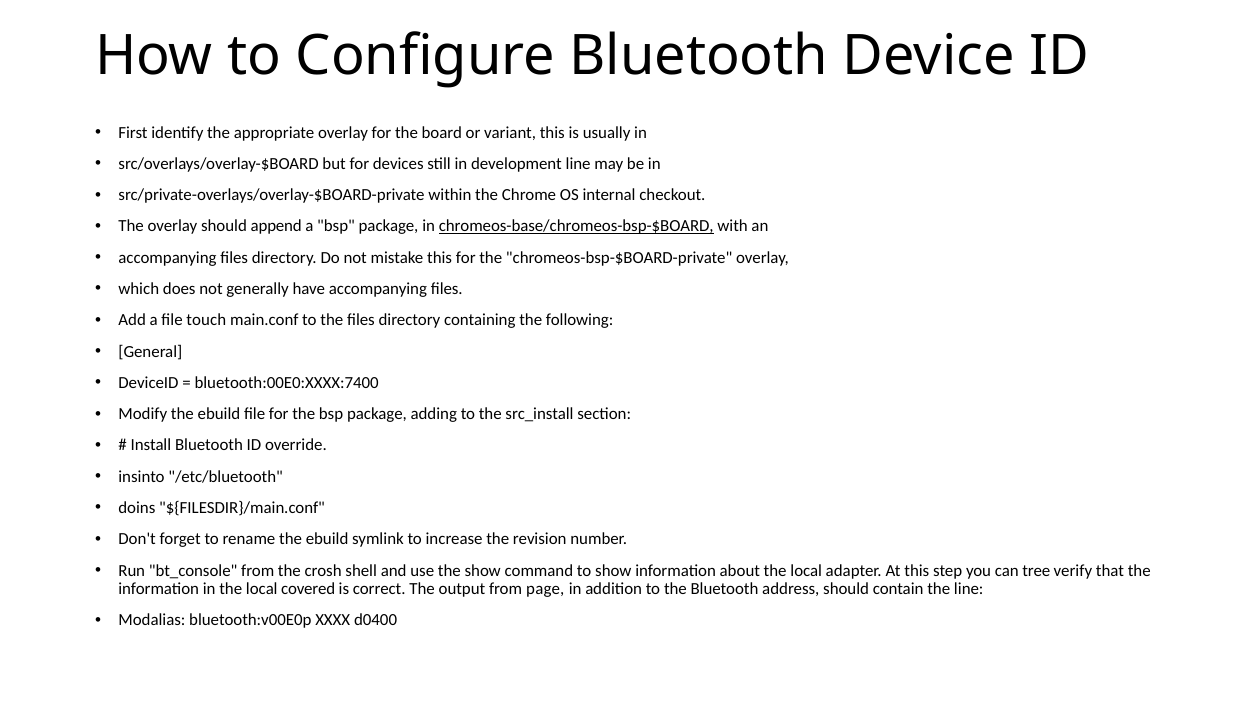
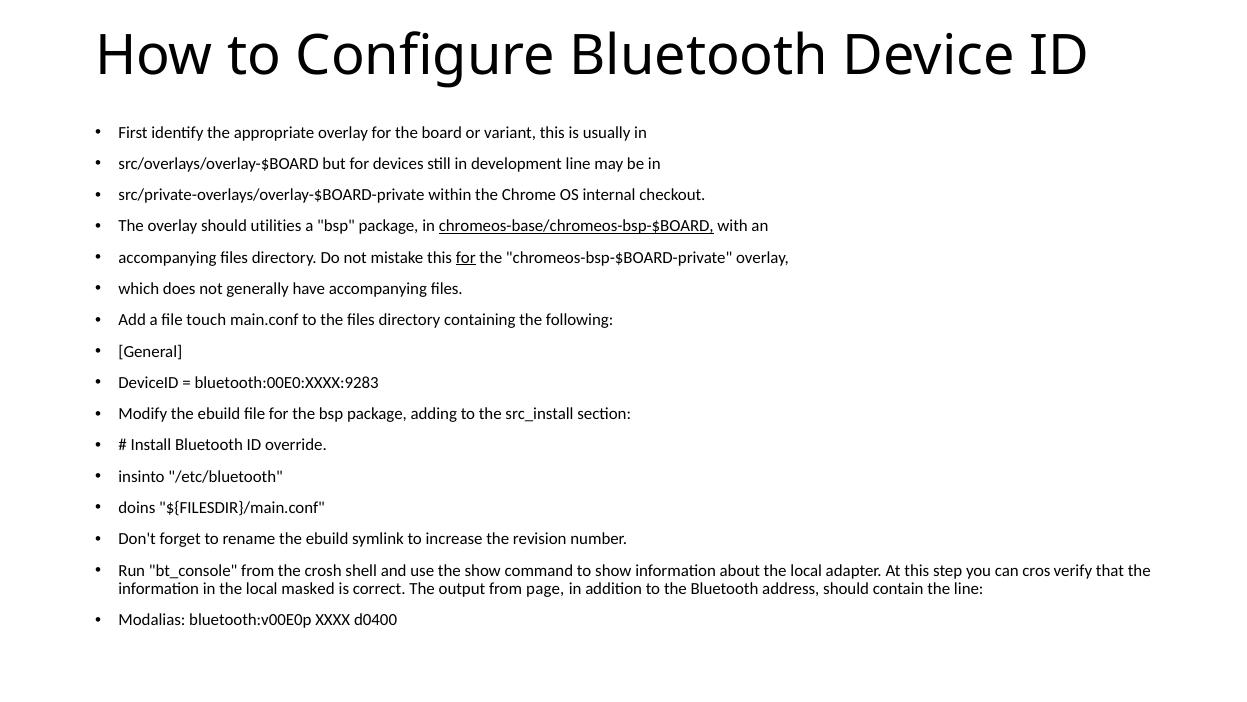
append: append -> utilities
for at (466, 257) underline: none -> present
bluetooth:00E0:XXXX:7400: bluetooth:00E0:XXXX:7400 -> bluetooth:00E0:XXXX:9283
tree: tree -> cros
covered: covered -> masked
